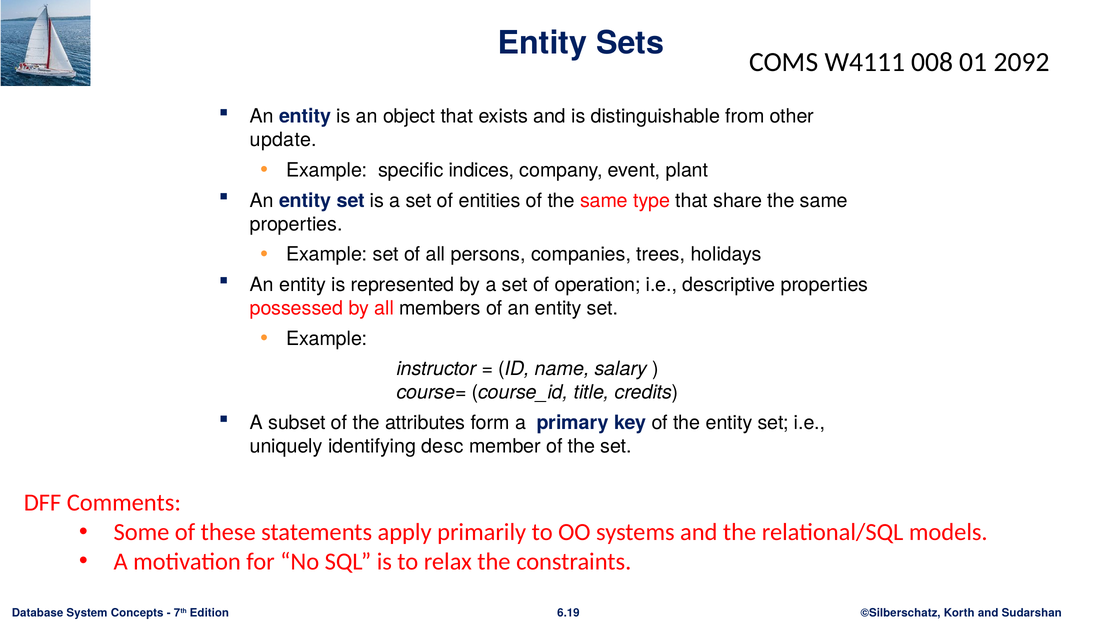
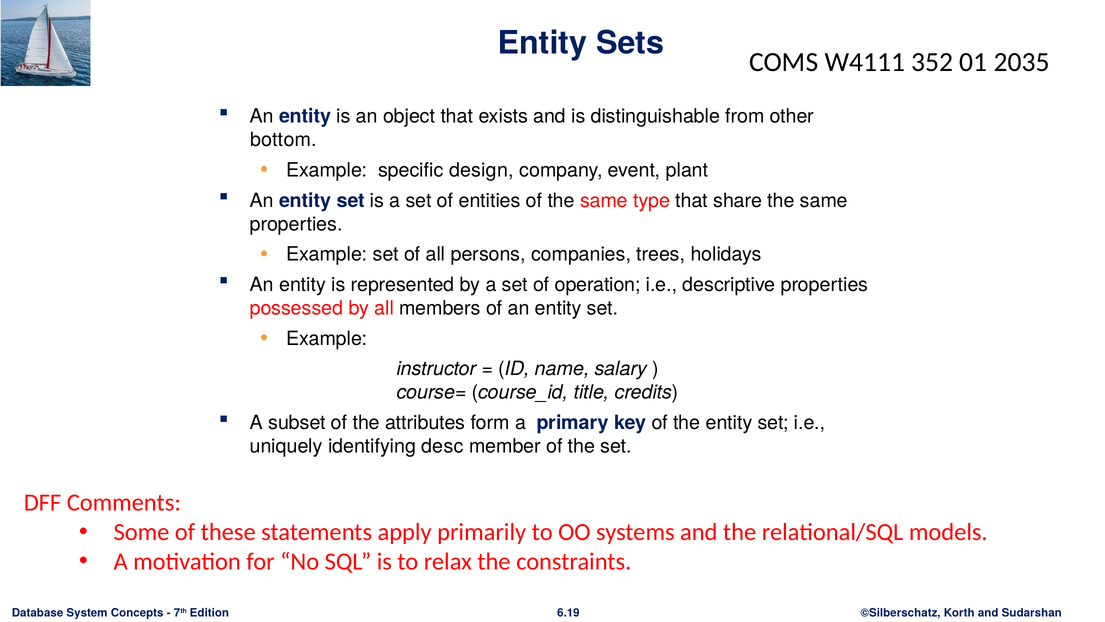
008: 008 -> 352
2092: 2092 -> 2035
update: update -> bottom
indices: indices -> design
